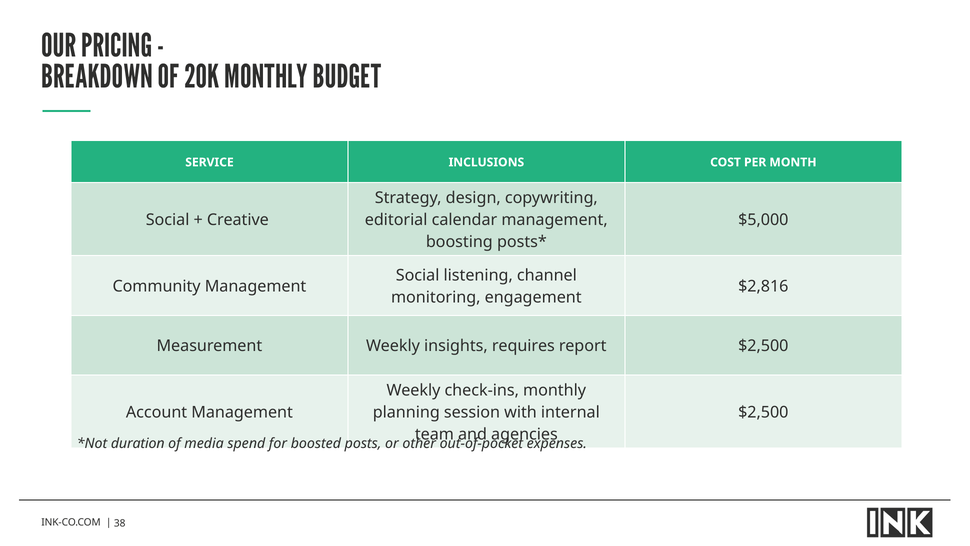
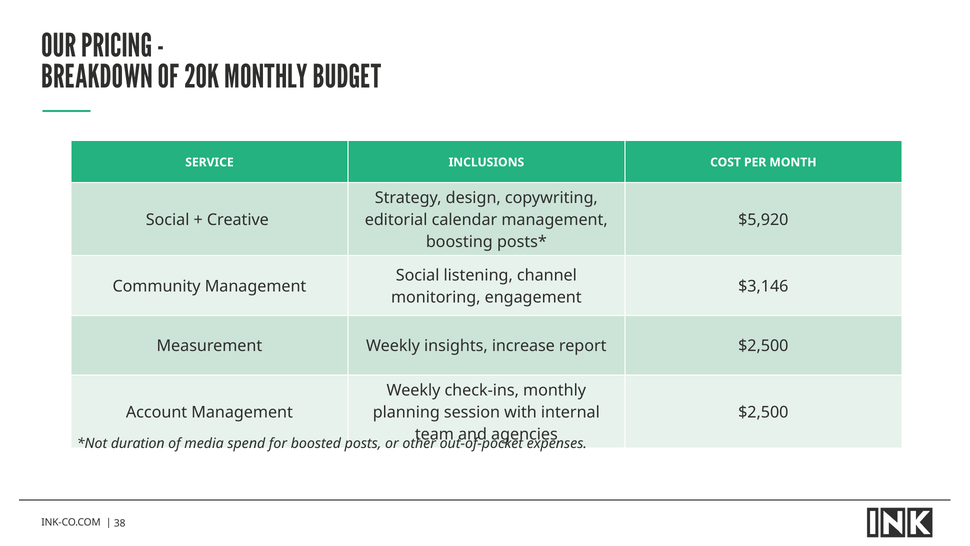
$5,000: $5,000 -> $5,920
$2,816: $2,816 -> $3,146
requires: requires -> increase
